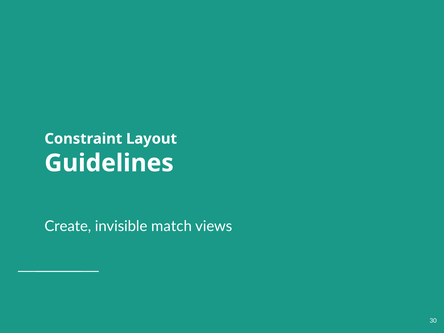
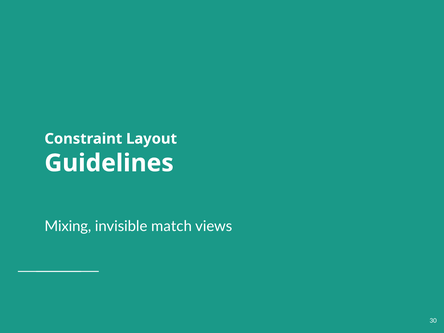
Create: Create -> Mixing
